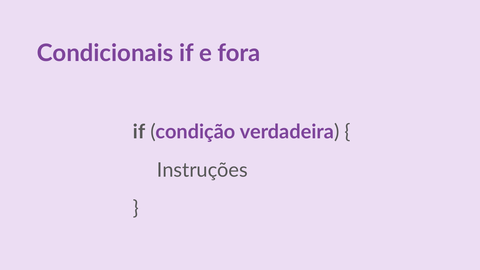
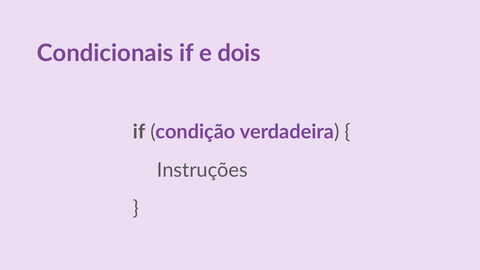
fora: fora -> dois
